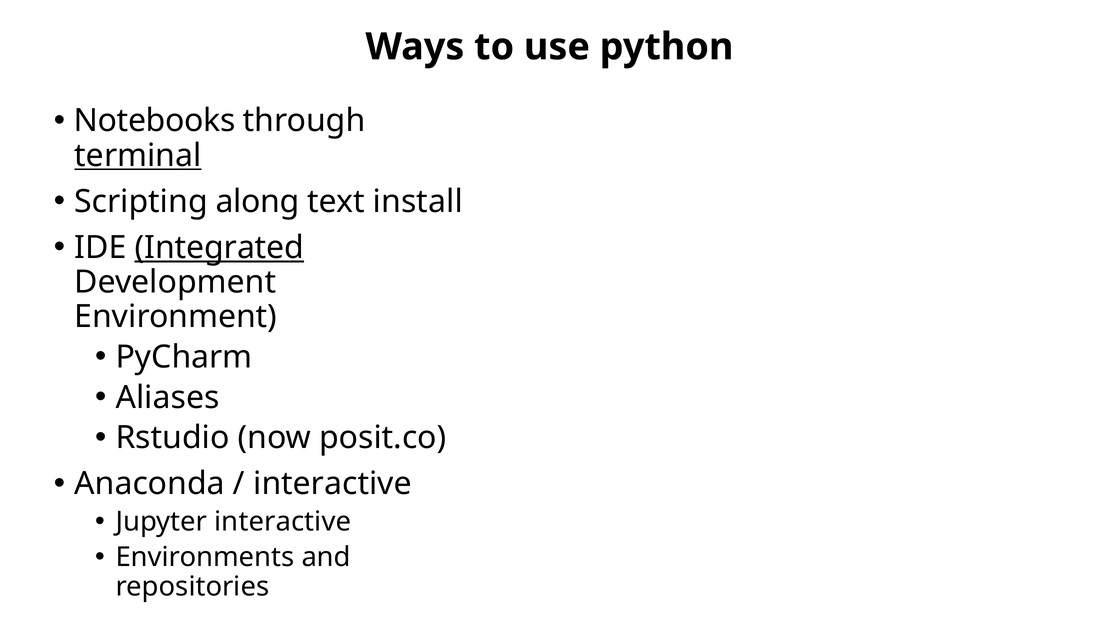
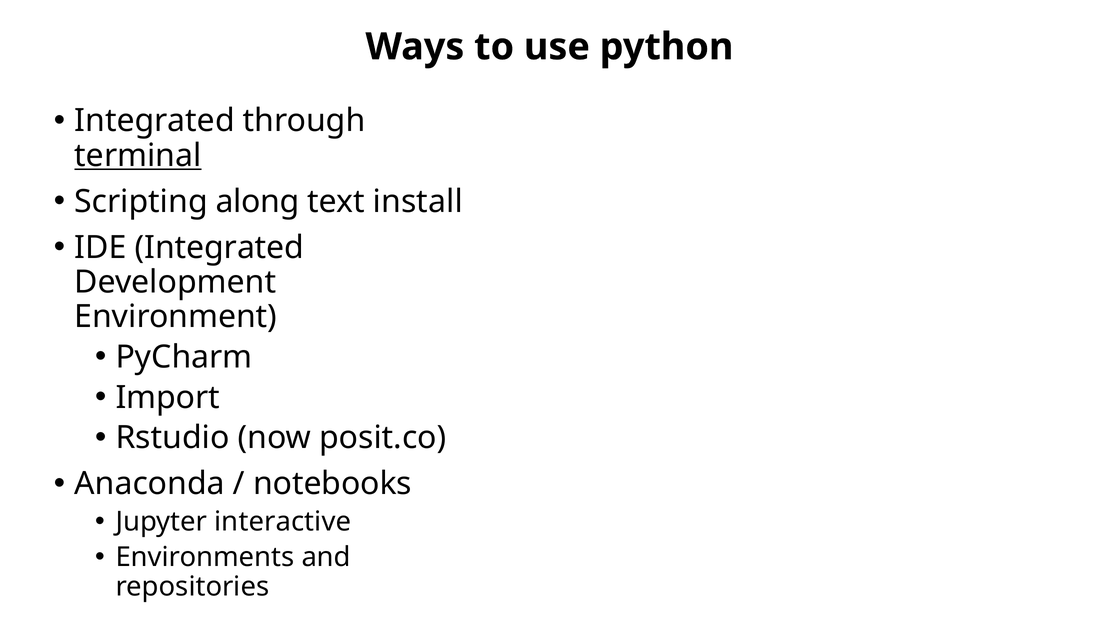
Notebooks at (155, 121): Notebooks -> Integrated
Integrated at (219, 248) underline: present -> none
Aliases: Aliases -> Import
interactive at (332, 484): interactive -> notebooks
